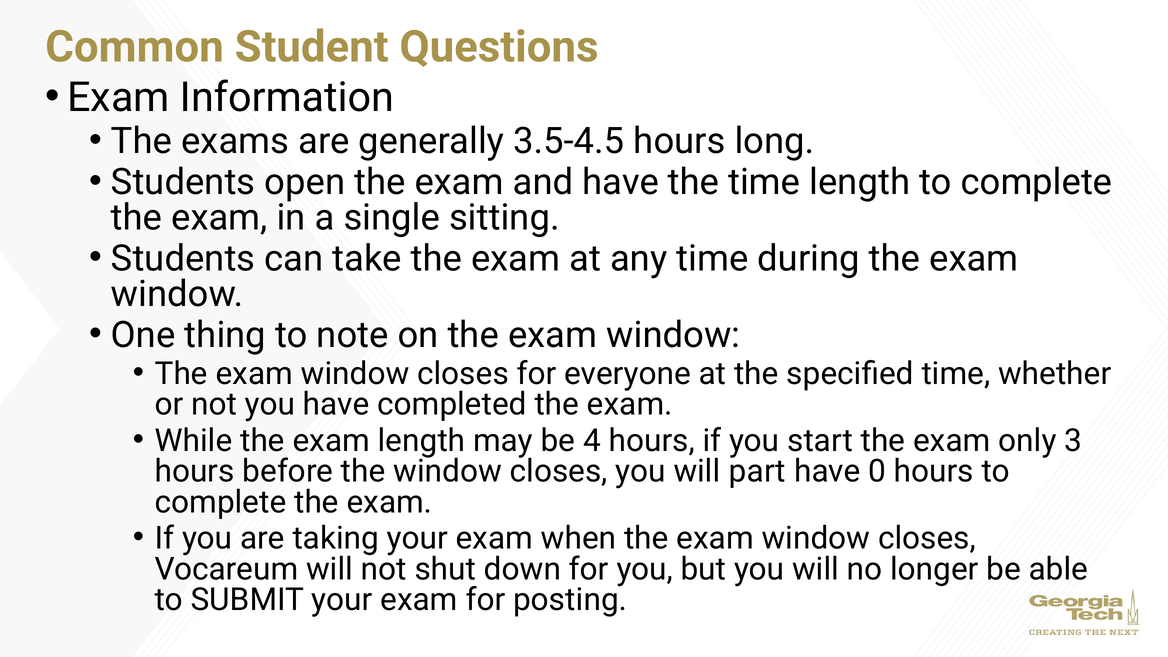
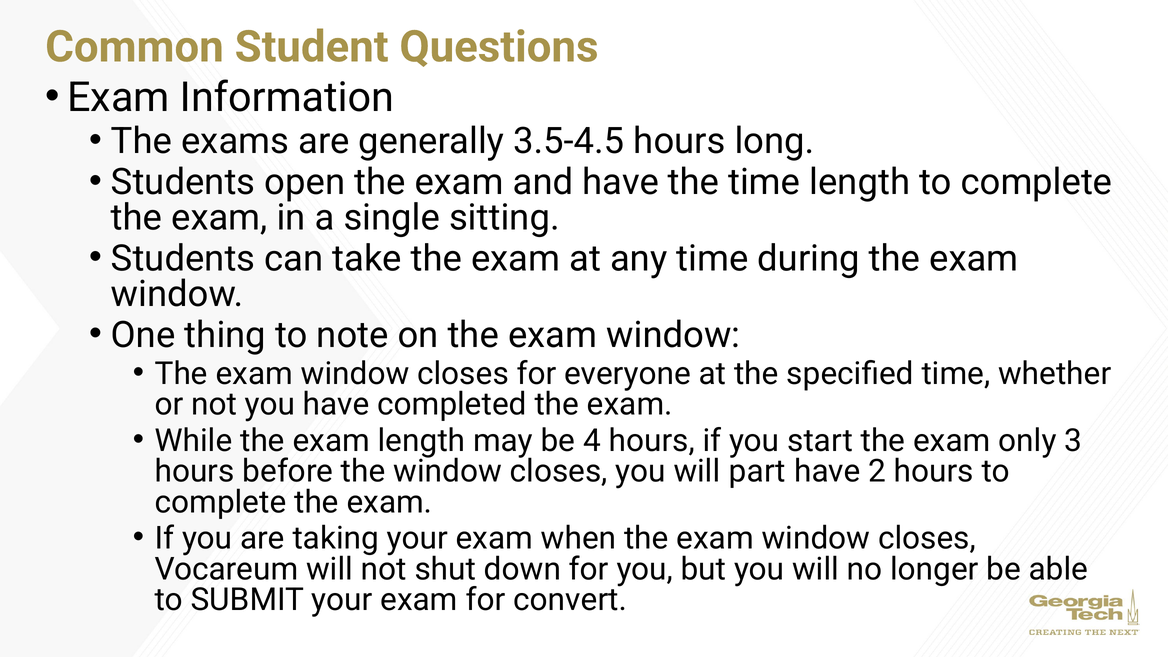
0: 0 -> 2
posting: posting -> convert
